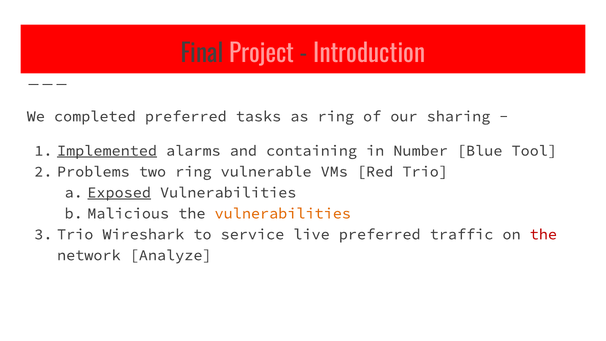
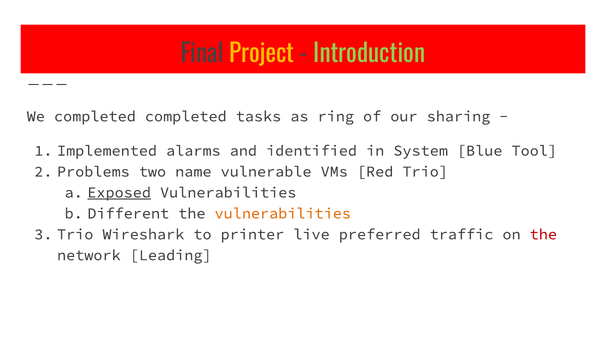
Project colour: pink -> yellow
Introduction colour: pink -> light green
completed preferred: preferred -> completed
Implemented underline: present -> none
containing: containing -> identified
Number: Number -> System
two ring: ring -> name
Malicious: Malicious -> Different
service: service -> printer
Analyze: Analyze -> Leading
